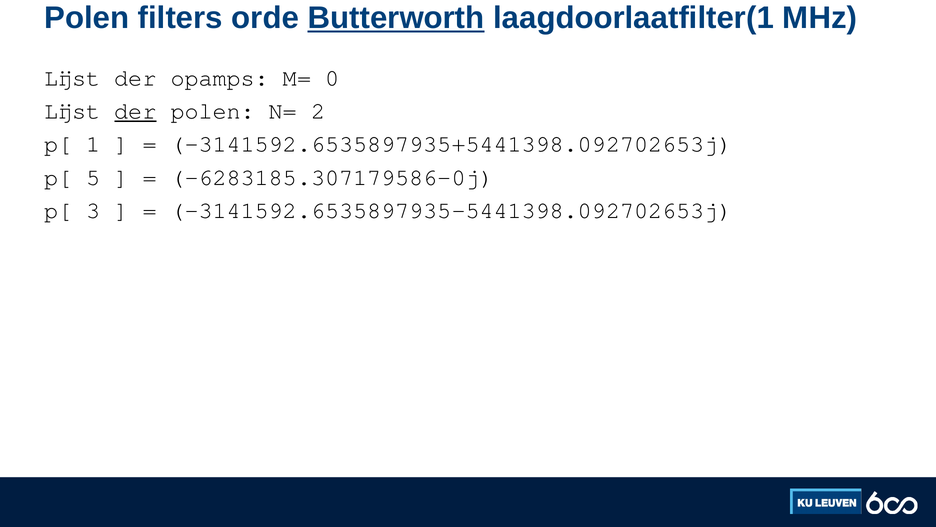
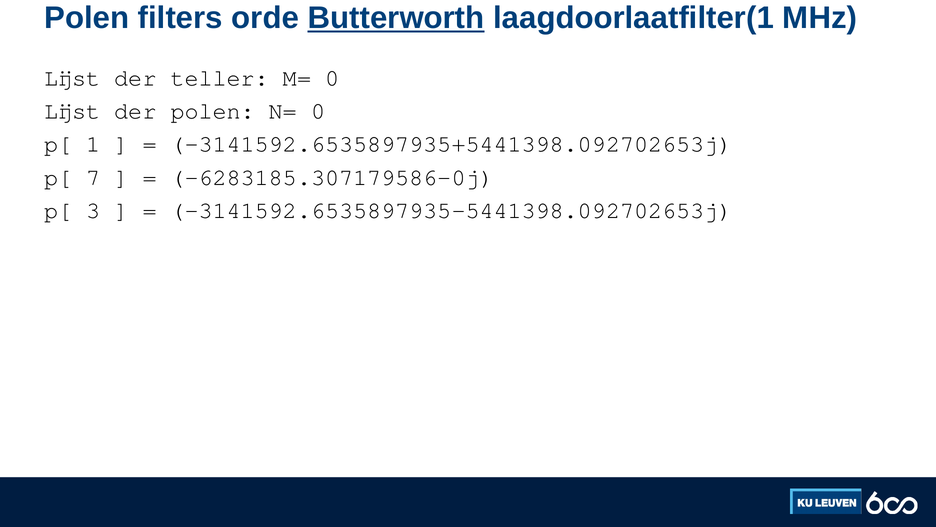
opamps: opamps -> teller
der at (136, 111) underline: present -> none
N= 2: 2 -> 0
5: 5 -> 7
